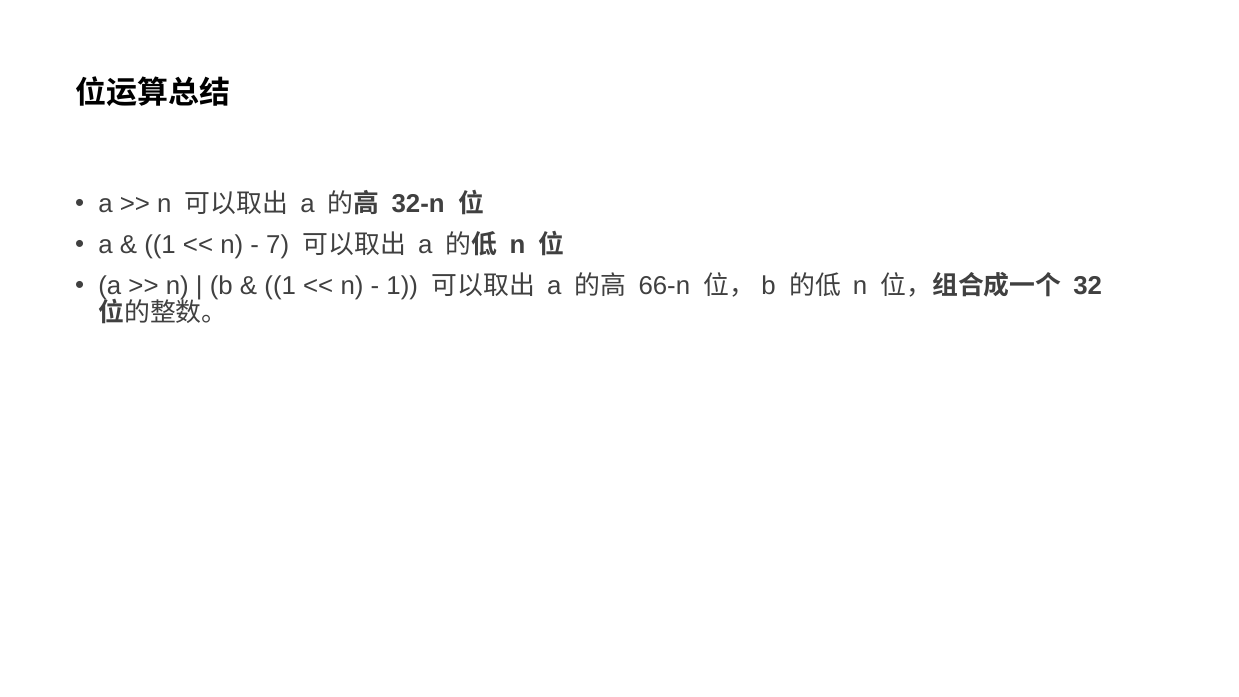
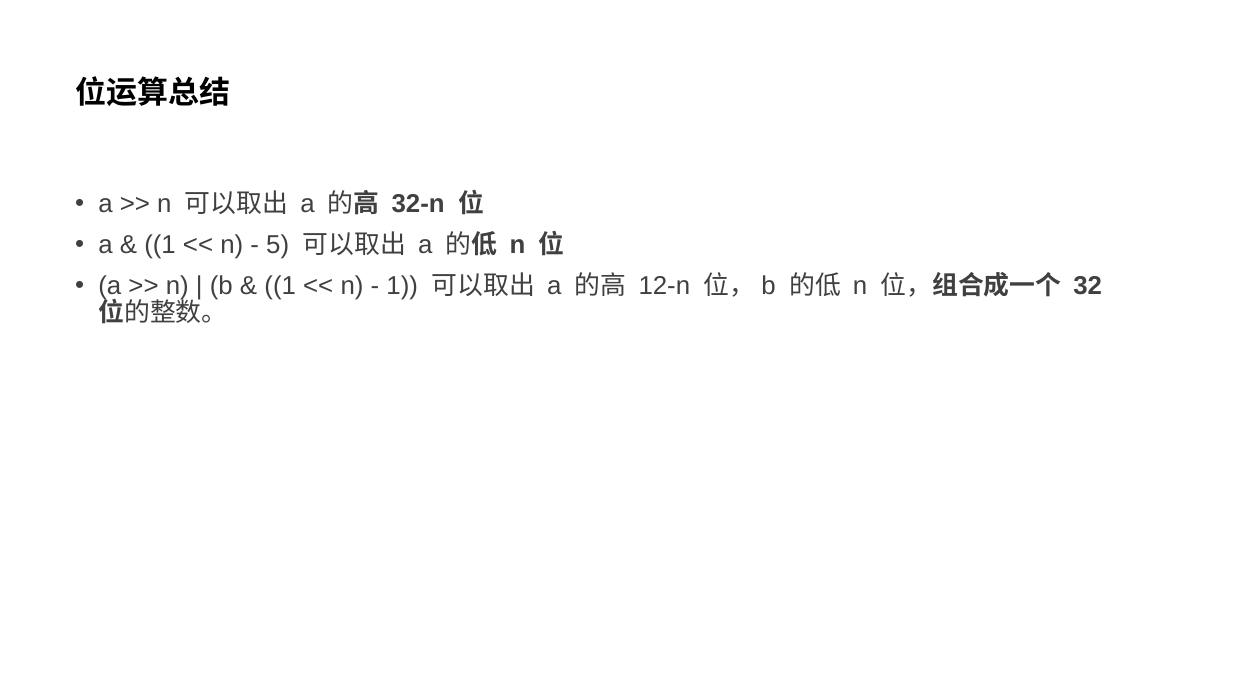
7: 7 -> 5
66-n: 66-n -> 12-n
